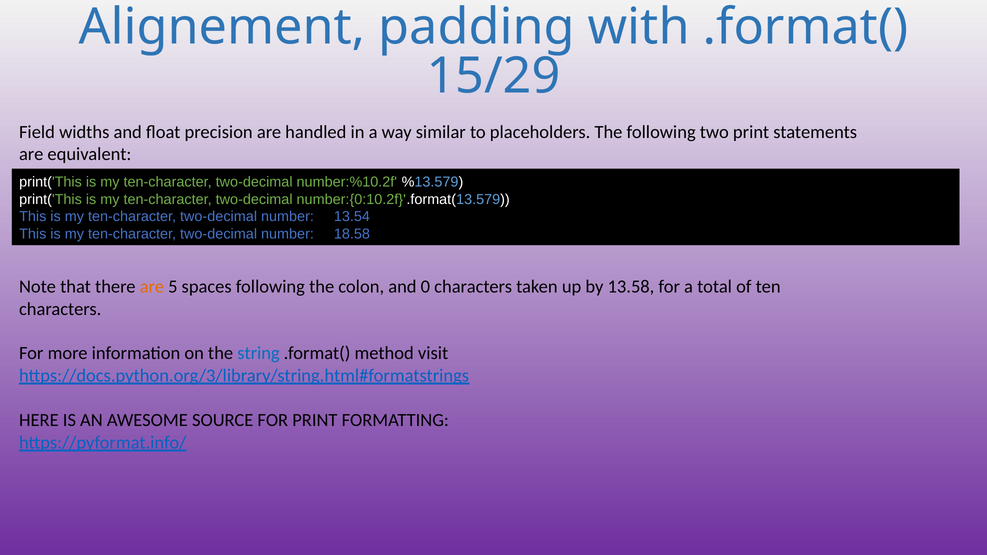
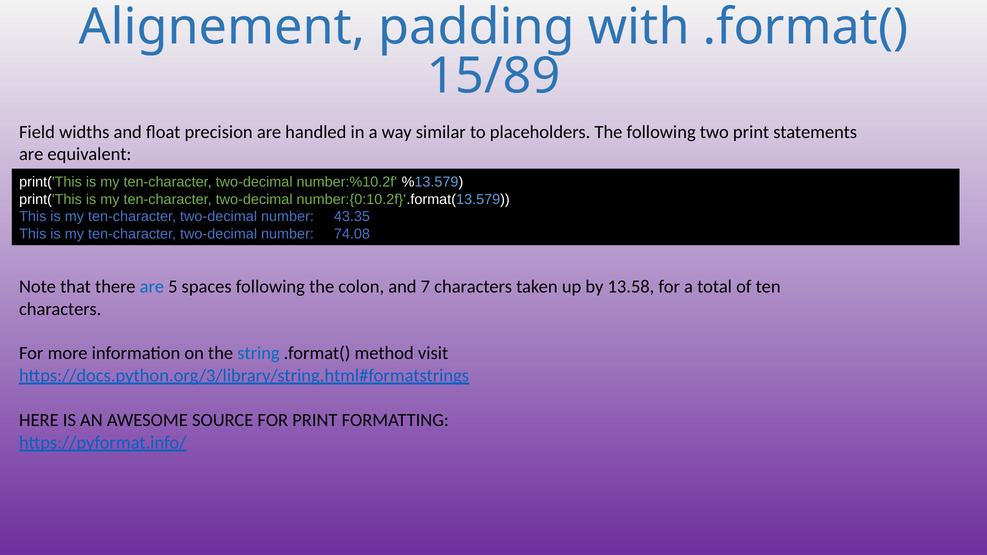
15/29: 15/29 -> 15/89
13.54: 13.54 -> 43.35
18.58: 18.58 -> 74.08
are at (152, 287) colour: orange -> blue
0: 0 -> 7
